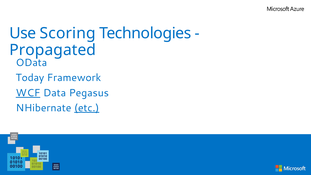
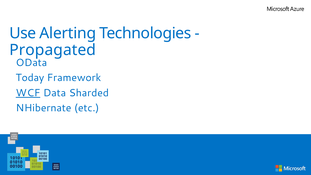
Scoring: Scoring -> Alerting
Pegasus: Pegasus -> Sharded
etc underline: present -> none
